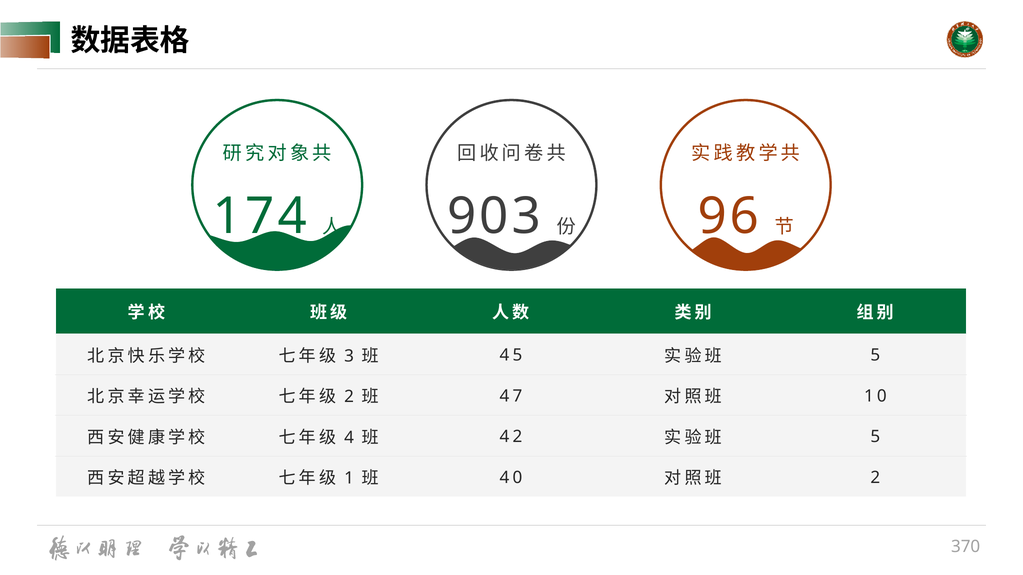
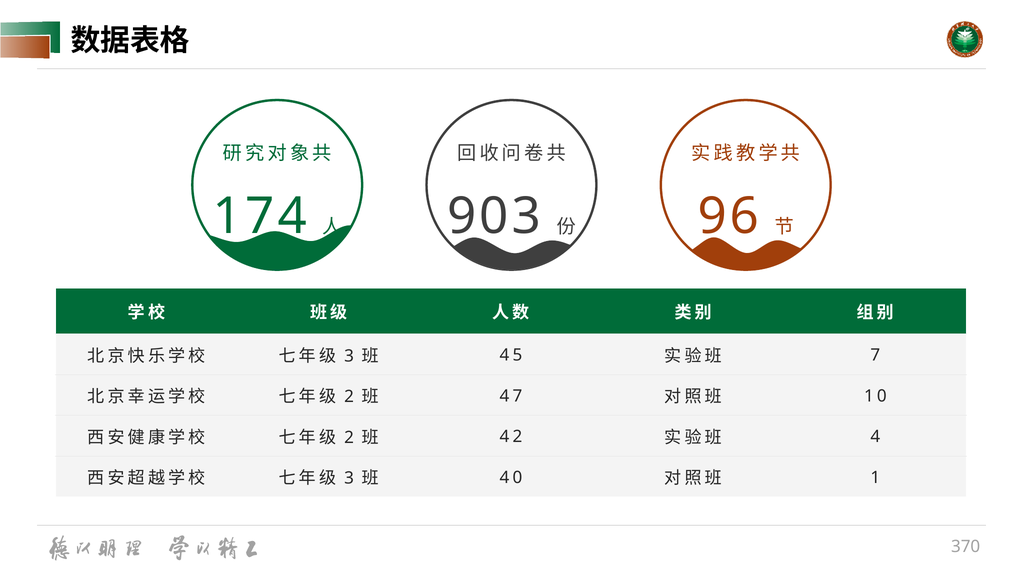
5 at (875, 355): 5 -> 7
4 at (349, 438): 4 -> 2
5 at (875, 437): 5 -> 4
1 at (349, 479): 1 -> 3
2 at (875, 478): 2 -> 1
